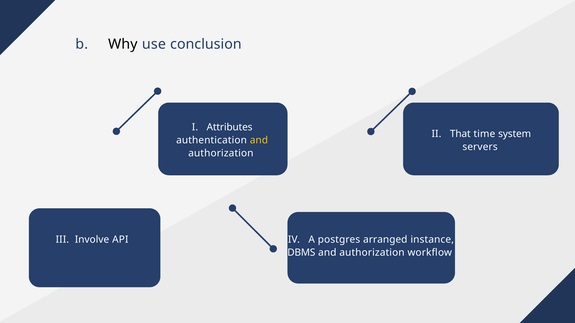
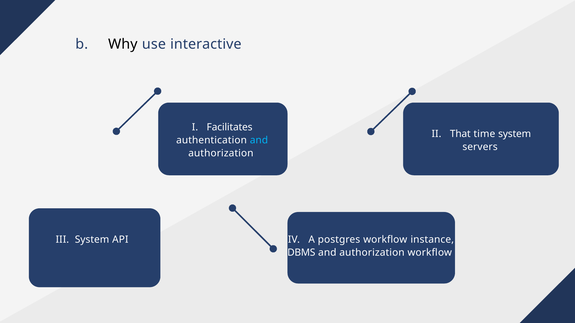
conclusion: conclusion -> interactive
Attributes: Attributes -> Facilitates
and at (259, 140) colour: yellow -> light blue
III Involve: Involve -> System
postgres arranged: arranged -> workflow
